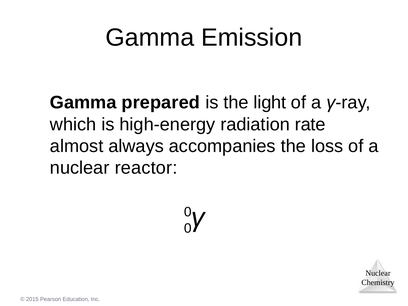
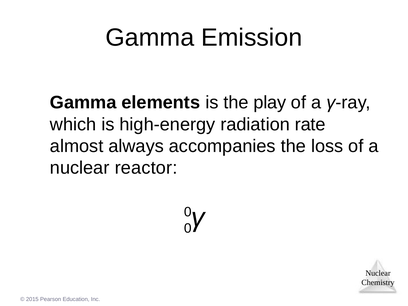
prepared: prepared -> elements
light: light -> play
